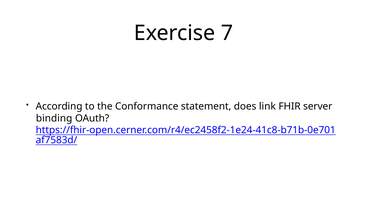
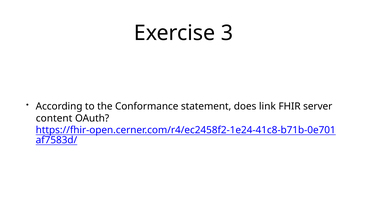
7: 7 -> 3
binding: binding -> content
